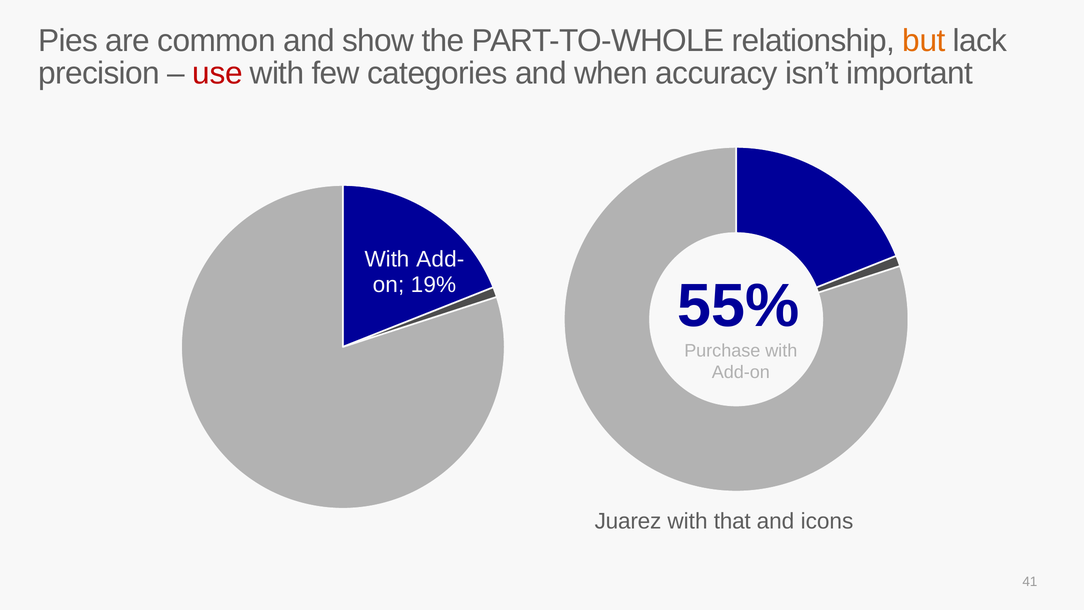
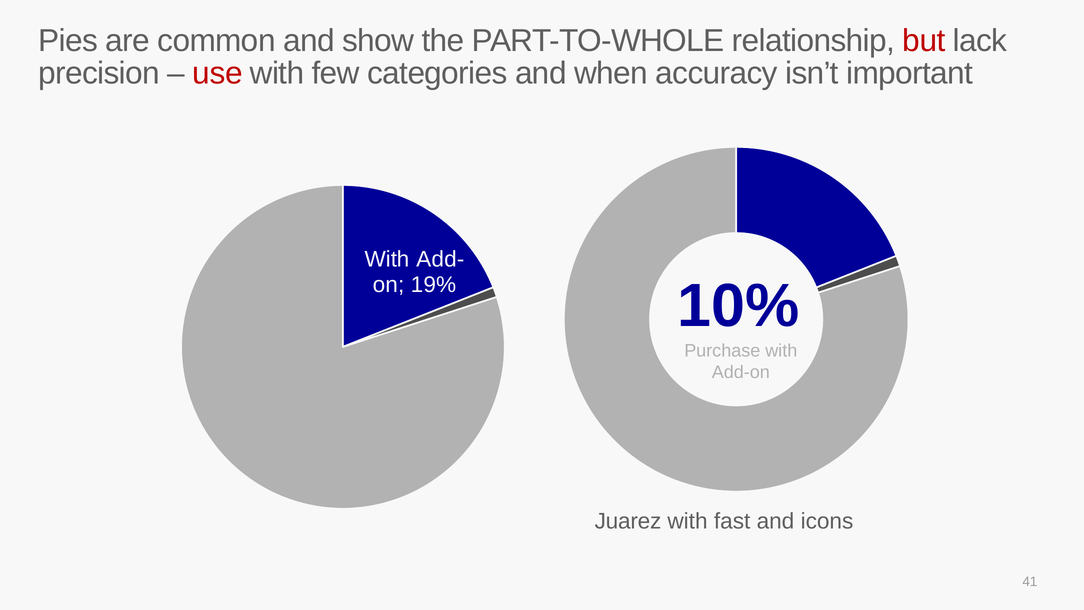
but colour: orange -> red
55%: 55% -> 10%
that: that -> fast
